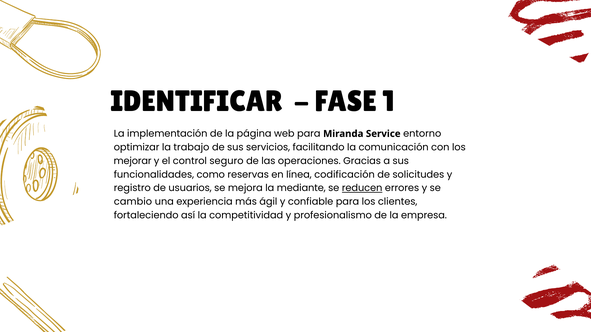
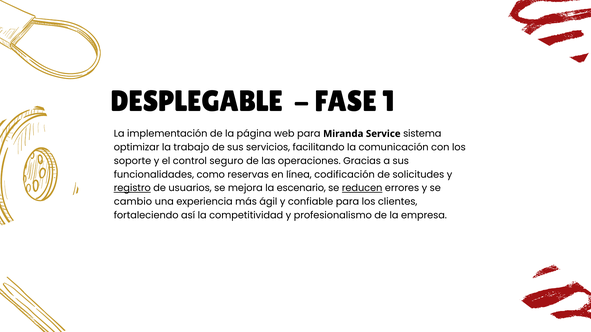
IDENTIFICAR: IDENTIFICAR -> DESPLEGABLE
entorno: entorno -> sistema
mejorar: mejorar -> soporte
registro underline: none -> present
mediante: mediante -> escenario
